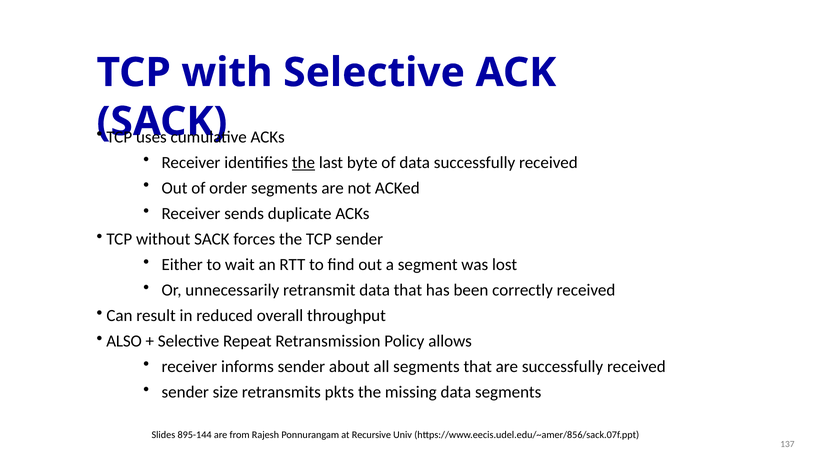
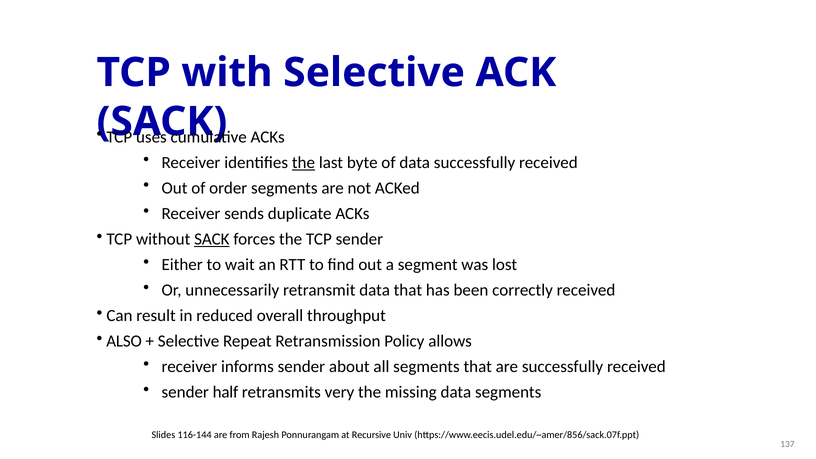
SACK at (212, 239) underline: none -> present
size: size -> half
pkts: pkts -> very
895-144: 895-144 -> 116-144
